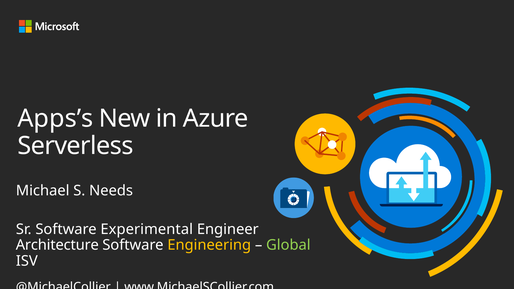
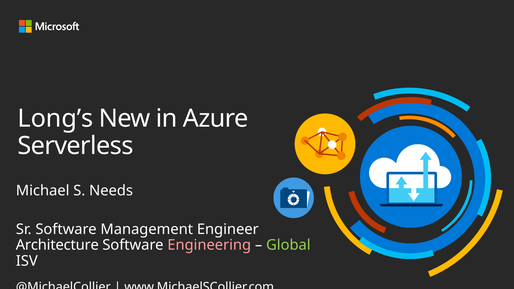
Apps’s: Apps’s -> Long’s
Experimental: Experimental -> Management
Engineering colour: yellow -> pink
